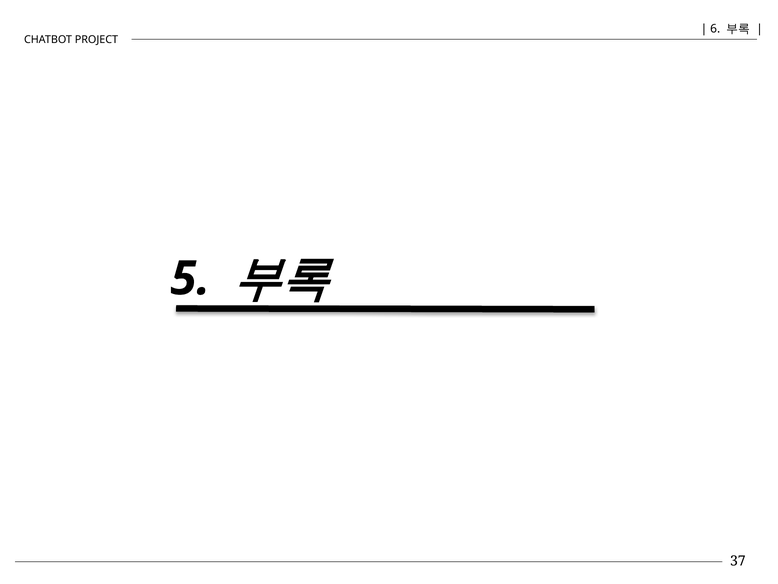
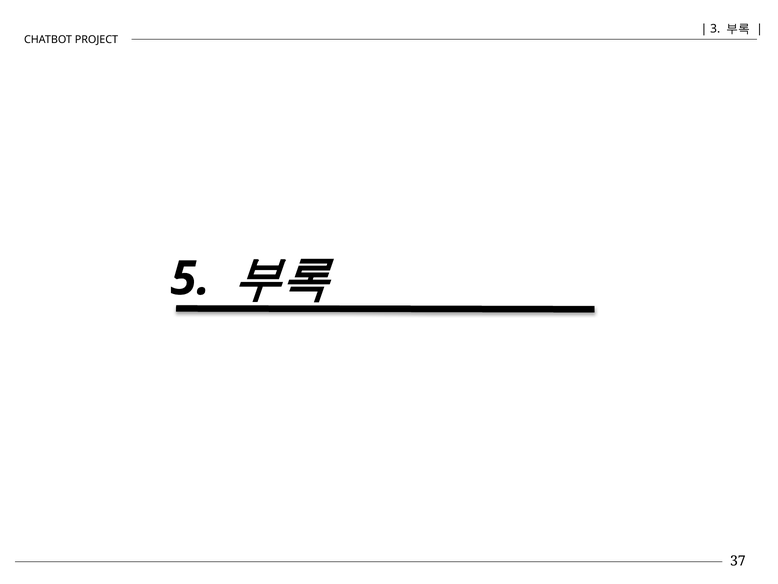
6: 6 -> 3
